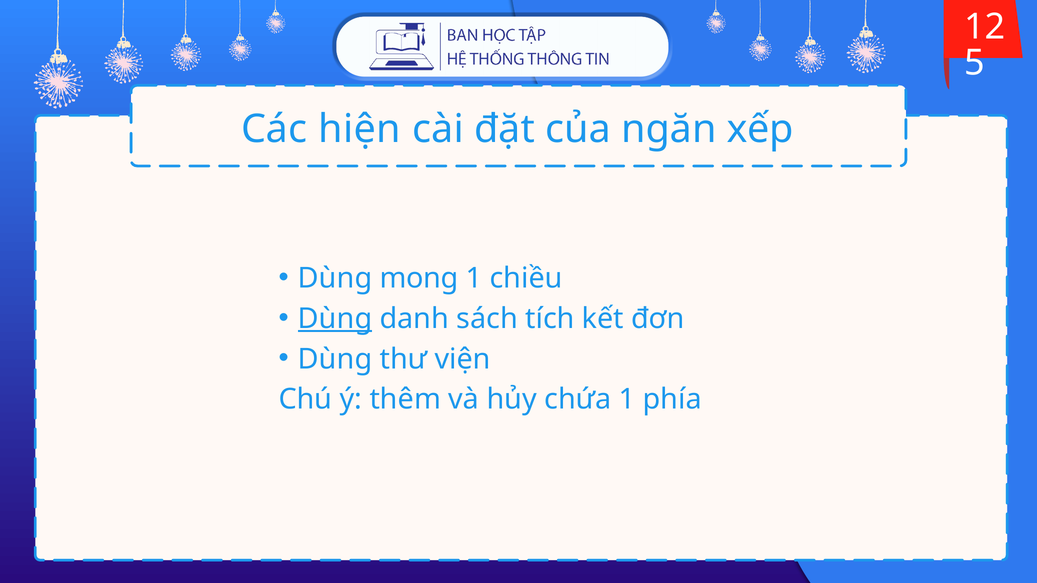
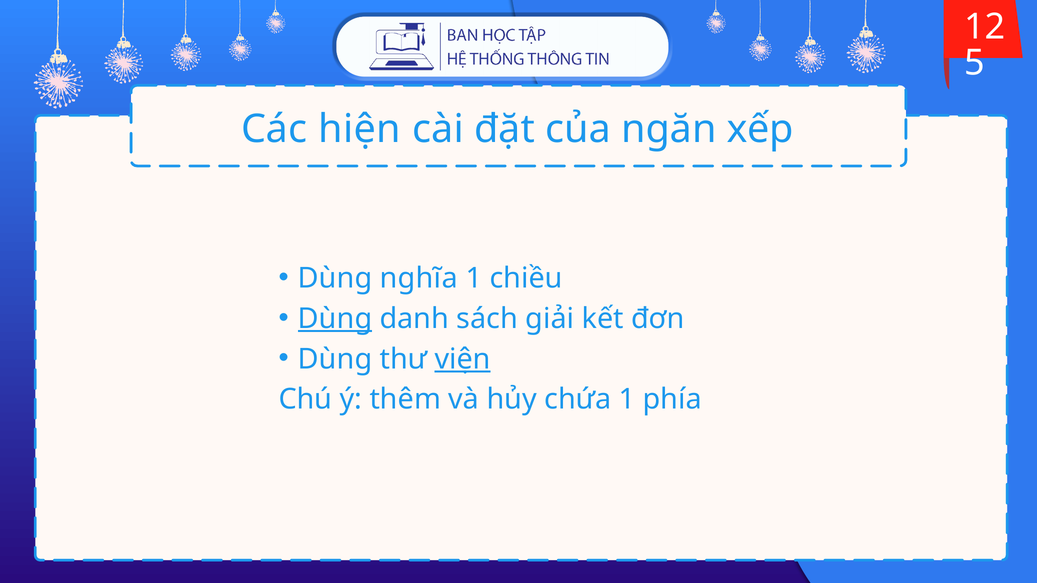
mong: mong -> nghĩa
tích: tích -> giải
viện underline: none -> present
